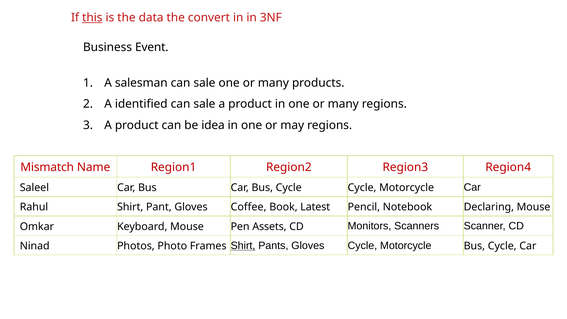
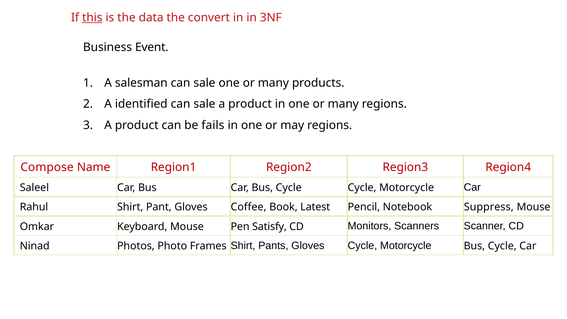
idea: idea -> fails
Mismatch: Mismatch -> Compose
Declaring: Declaring -> Suppress
Assets: Assets -> Satisfy
Shirt at (243, 246) underline: present -> none
